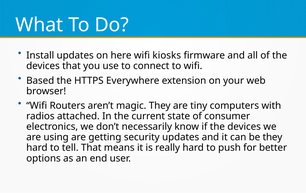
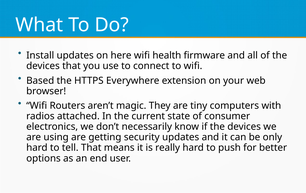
kiosks: kiosks -> health
be they: they -> only
